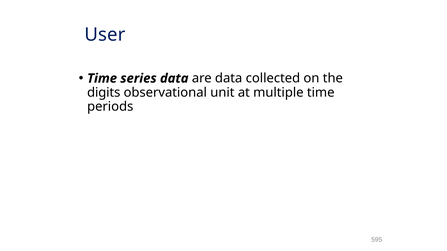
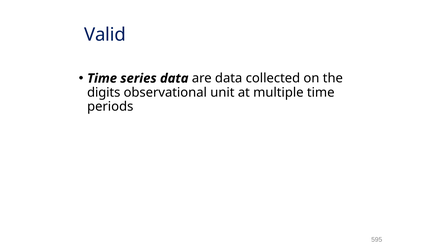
User: User -> Valid
